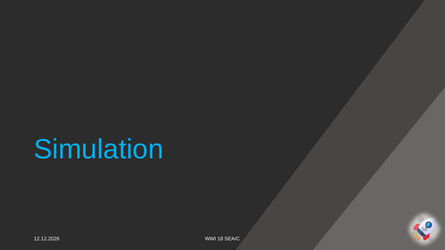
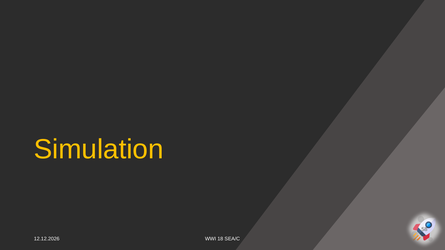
Simulation colour: light blue -> yellow
